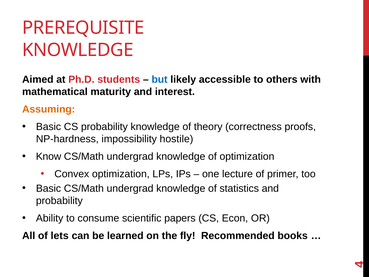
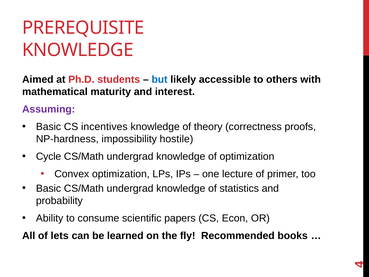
Assuming colour: orange -> purple
CS probability: probability -> incentives
Know: Know -> Cycle
